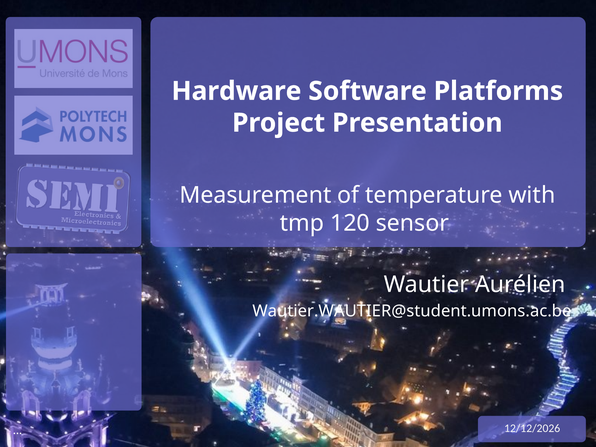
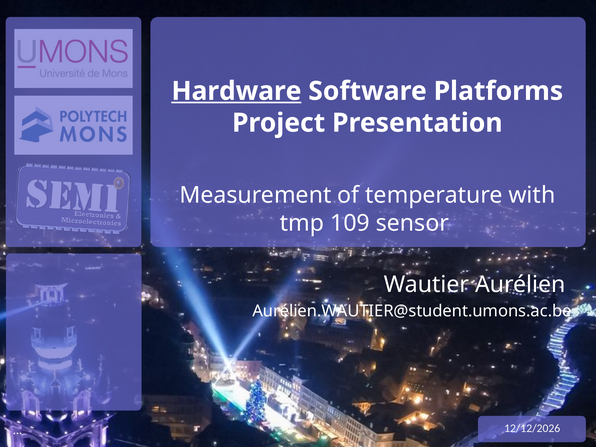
Hardware underline: none -> present
120: 120 -> 109
Wautier.WAUTIER@student.umons.ac.be: Wautier.WAUTIER@student.umons.ac.be -> Aurélien.WAUTIER@student.umons.ac.be
